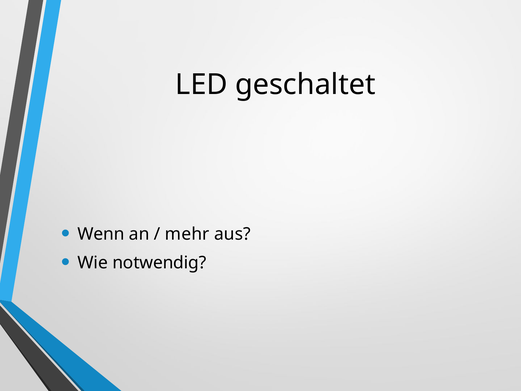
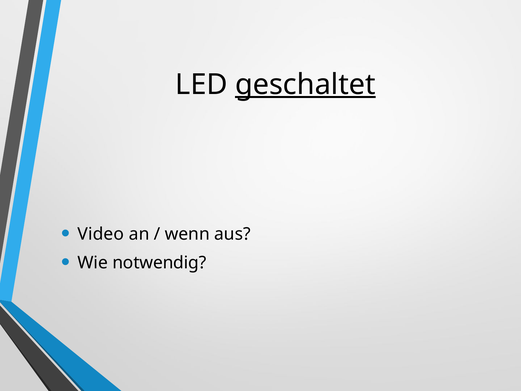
geschaltet underline: none -> present
Wenn: Wenn -> Video
mehr: mehr -> wenn
